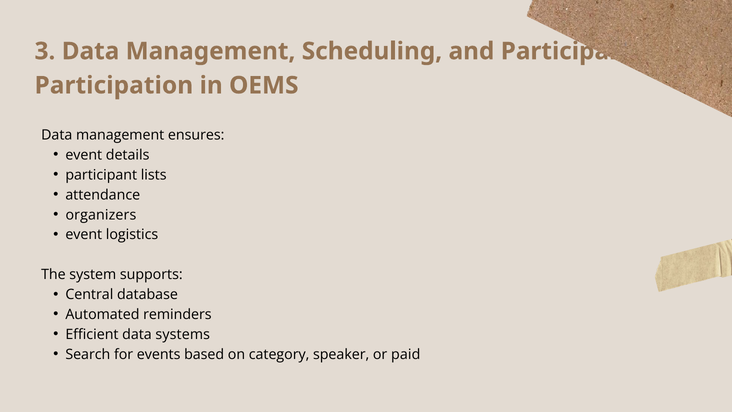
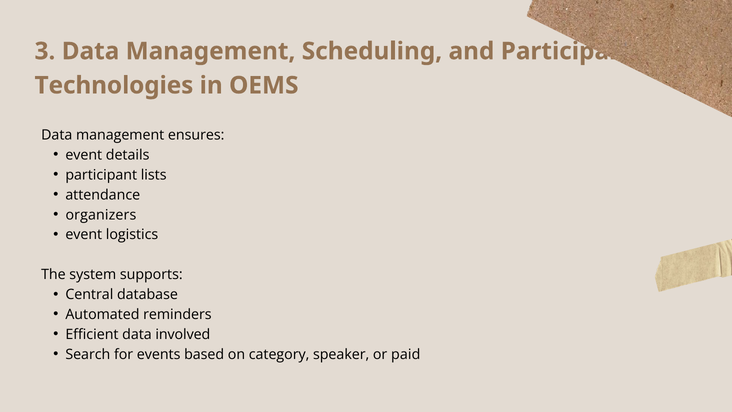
Participation: Participation -> Technologies
systems: systems -> involved
